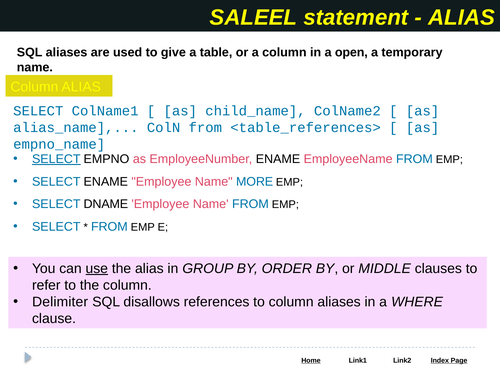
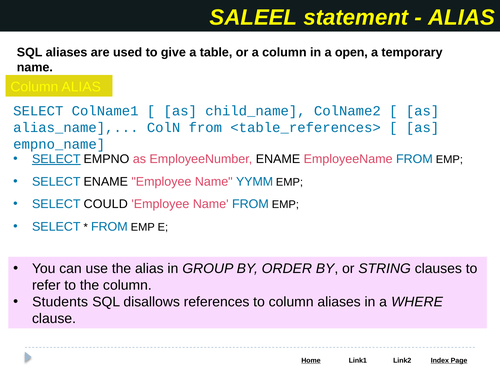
MORE: MORE -> YYMM
DNAME: DNAME -> COULD
use underline: present -> none
MIDDLE: MIDDLE -> STRING
Delimiter: Delimiter -> Students
